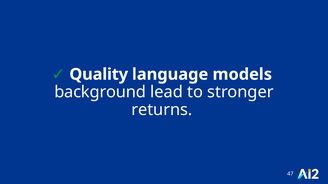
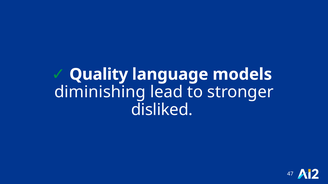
background: background -> diminishing
returns: returns -> disliked
